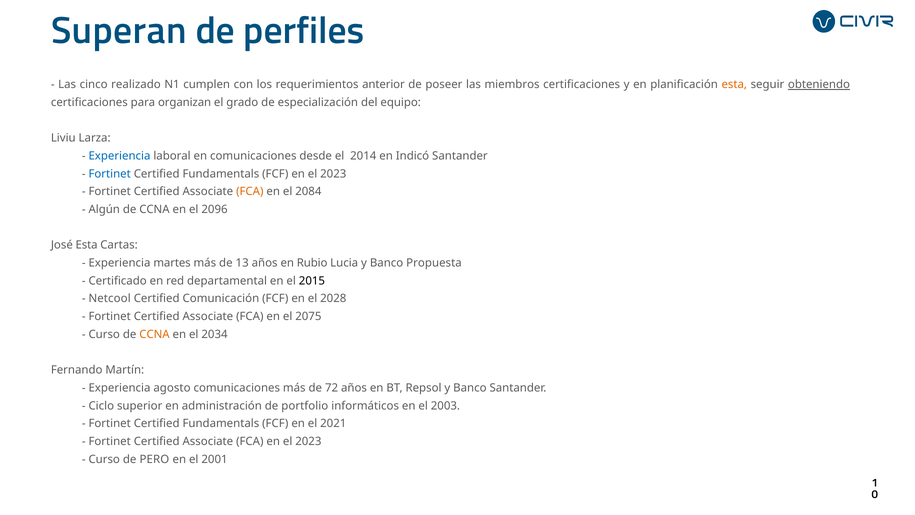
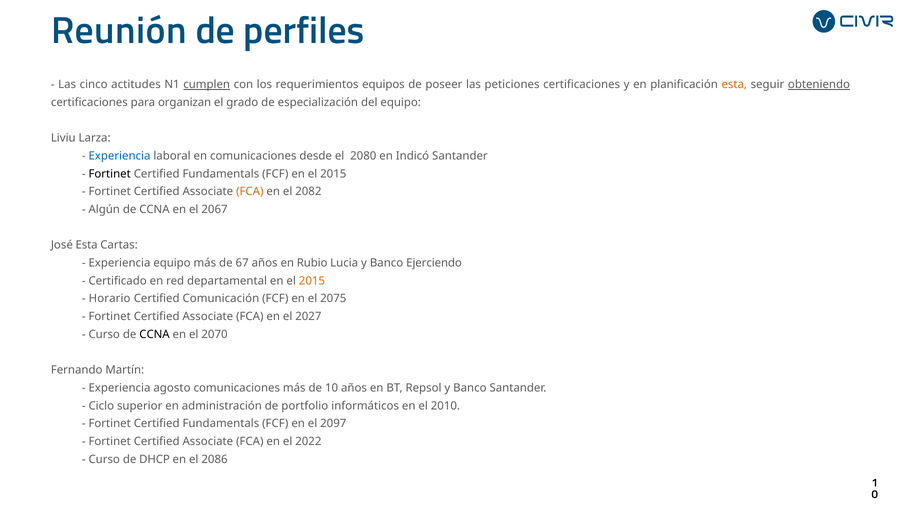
Superan: Superan -> Reunión
realizado: realizado -> actitudes
cumplen underline: none -> present
anterior: anterior -> equipos
miembros: miembros -> peticiones
2014: 2014 -> 2080
Fortinet at (110, 174) colour: blue -> black
FCF en el 2023: 2023 -> 2015
2084: 2084 -> 2082
2096: 2096 -> 2067
Experiencia martes: martes -> equipo
13: 13 -> 67
Propuesta: Propuesta -> Ejerciendo
2015 at (312, 281) colour: black -> orange
Netcool: Netcool -> Horario
2028: 2028 -> 2075
2075: 2075 -> 2027
CCNA at (154, 334) colour: orange -> black
2034: 2034 -> 2070
72: 72 -> 10
2003: 2003 -> 2010
2021: 2021 -> 2097
FCA en el 2023: 2023 -> 2022
PERO: PERO -> DHCP
2001: 2001 -> 2086
